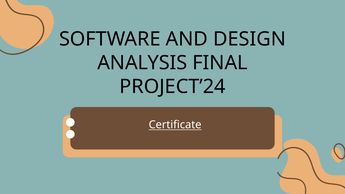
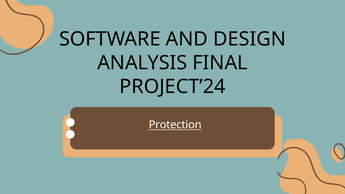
Certificate: Certificate -> Protection
